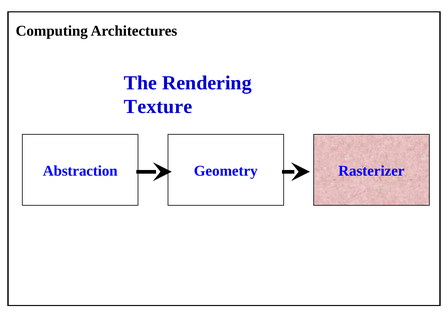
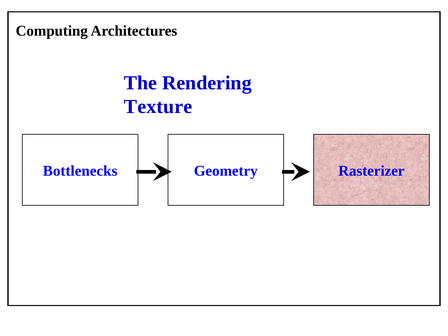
Abstraction: Abstraction -> Bottlenecks
